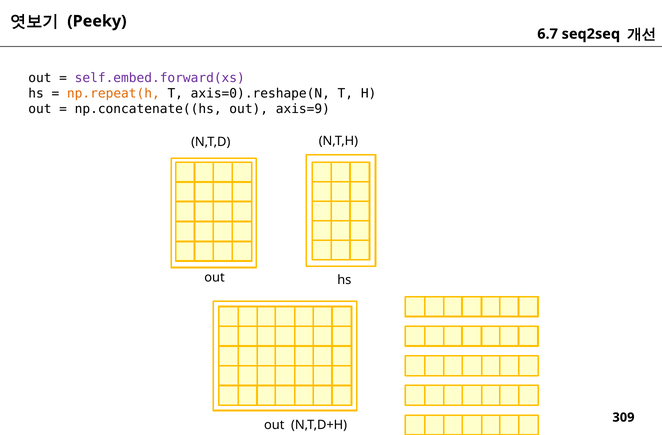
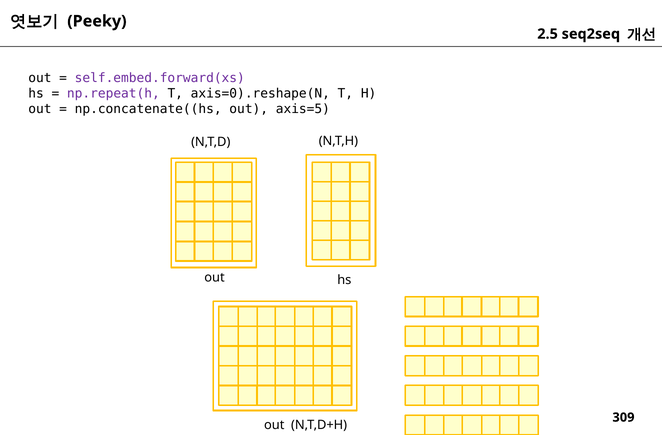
6.7: 6.7 -> 2.5
np.repeat(h colour: orange -> purple
axis=9: axis=9 -> axis=5
